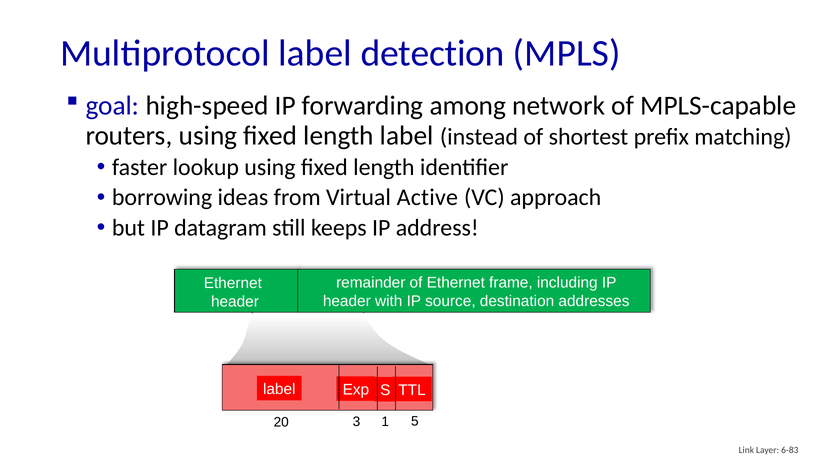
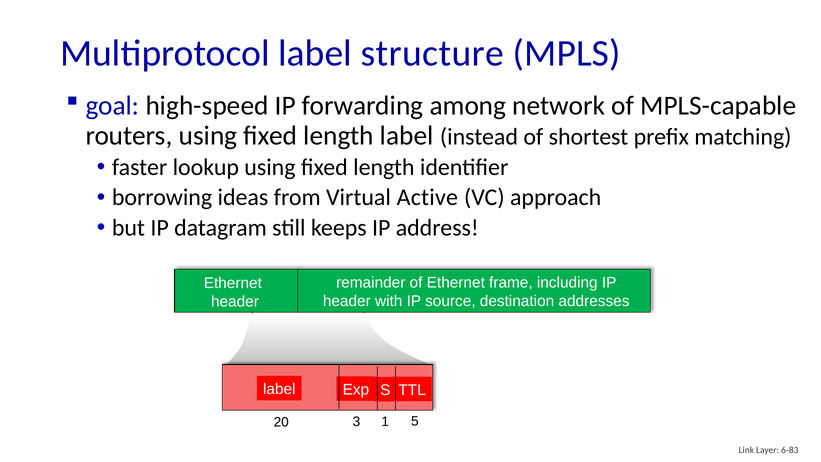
detection: detection -> structure
